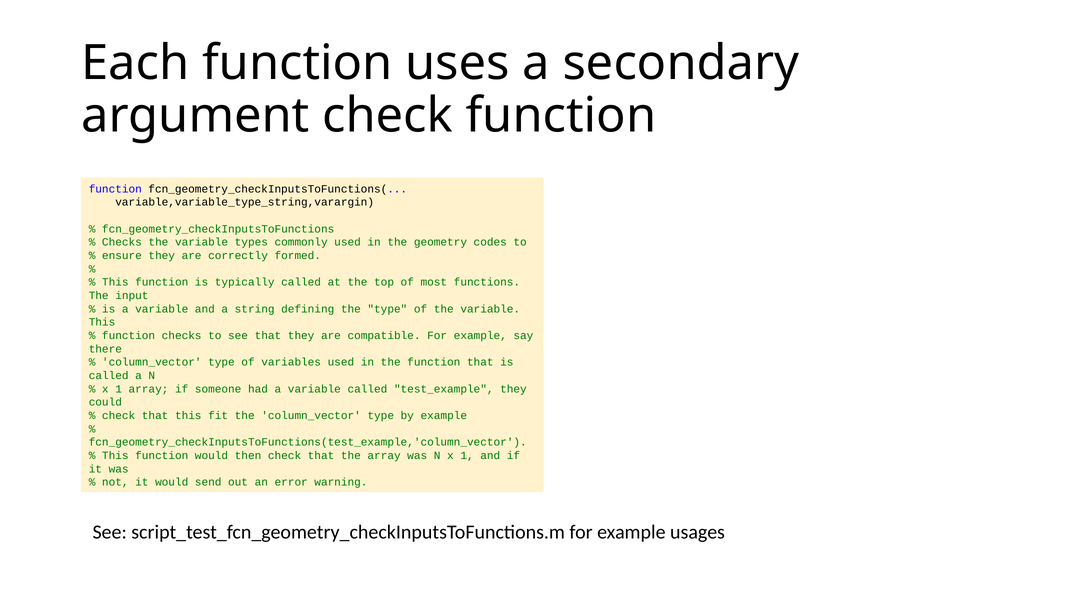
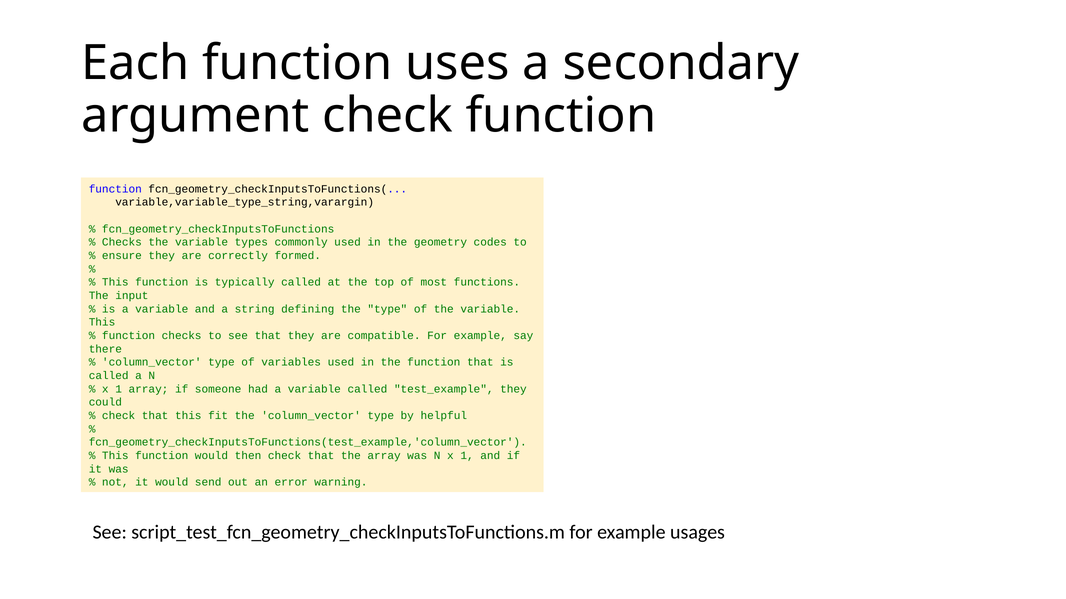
by example: example -> helpful
